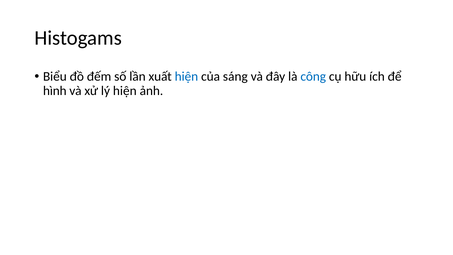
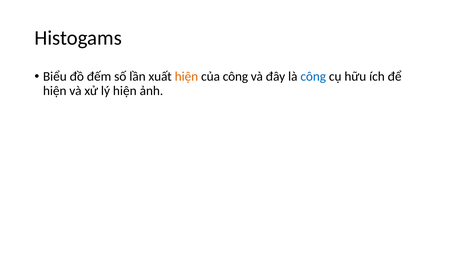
hiện at (186, 77) colour: blue -> orange
của sáng: sáng -> công
hình at (55, 91): hình -> hiện
